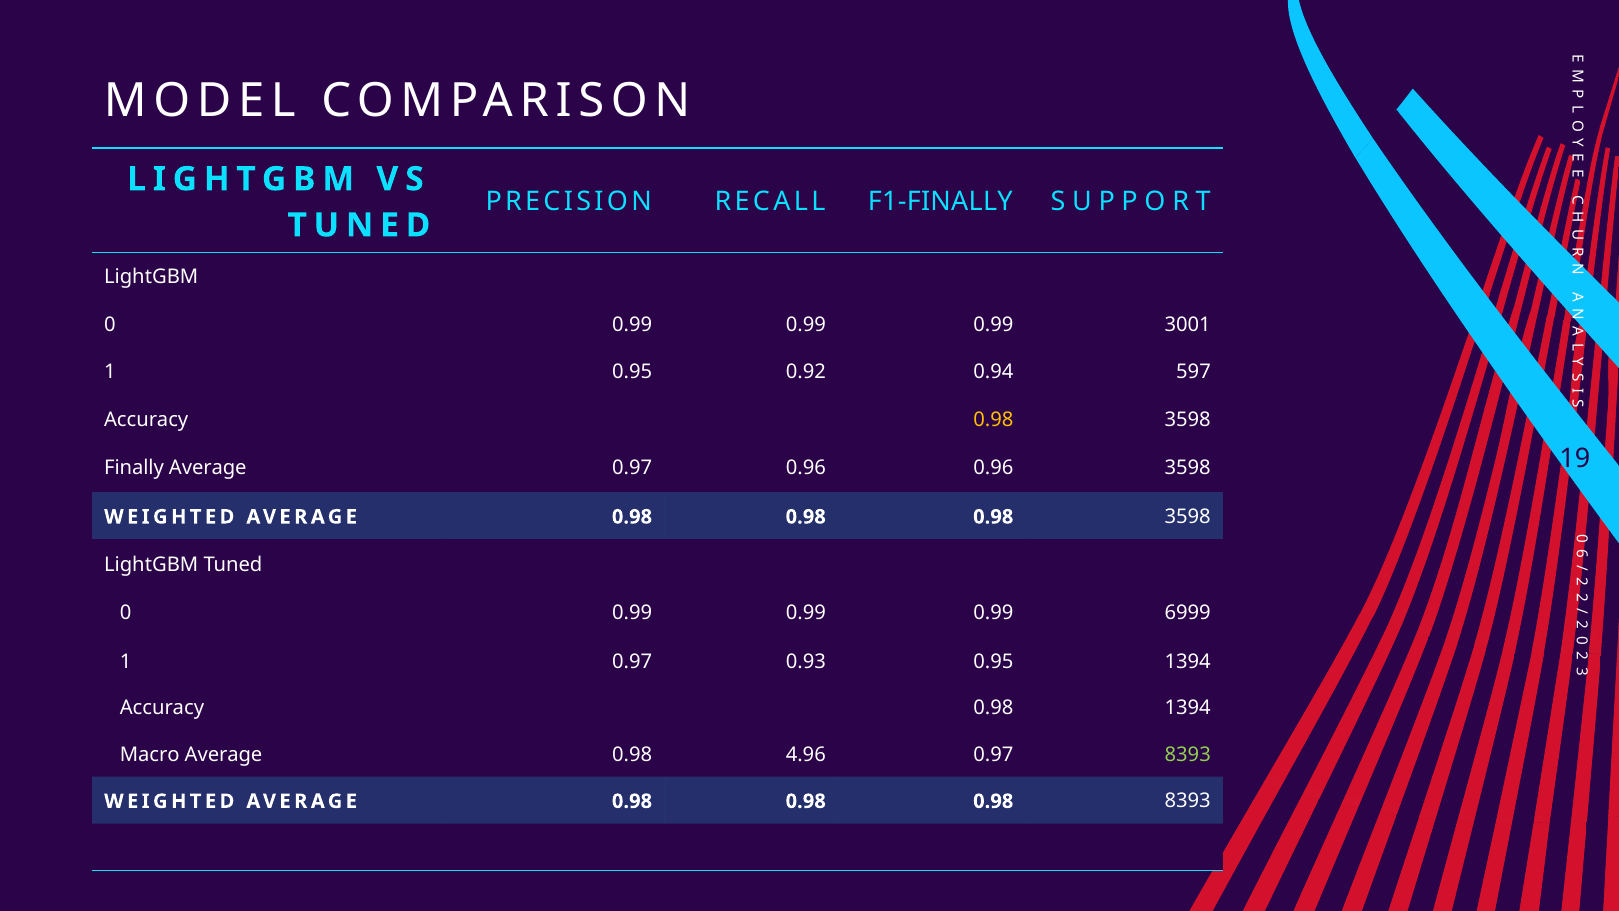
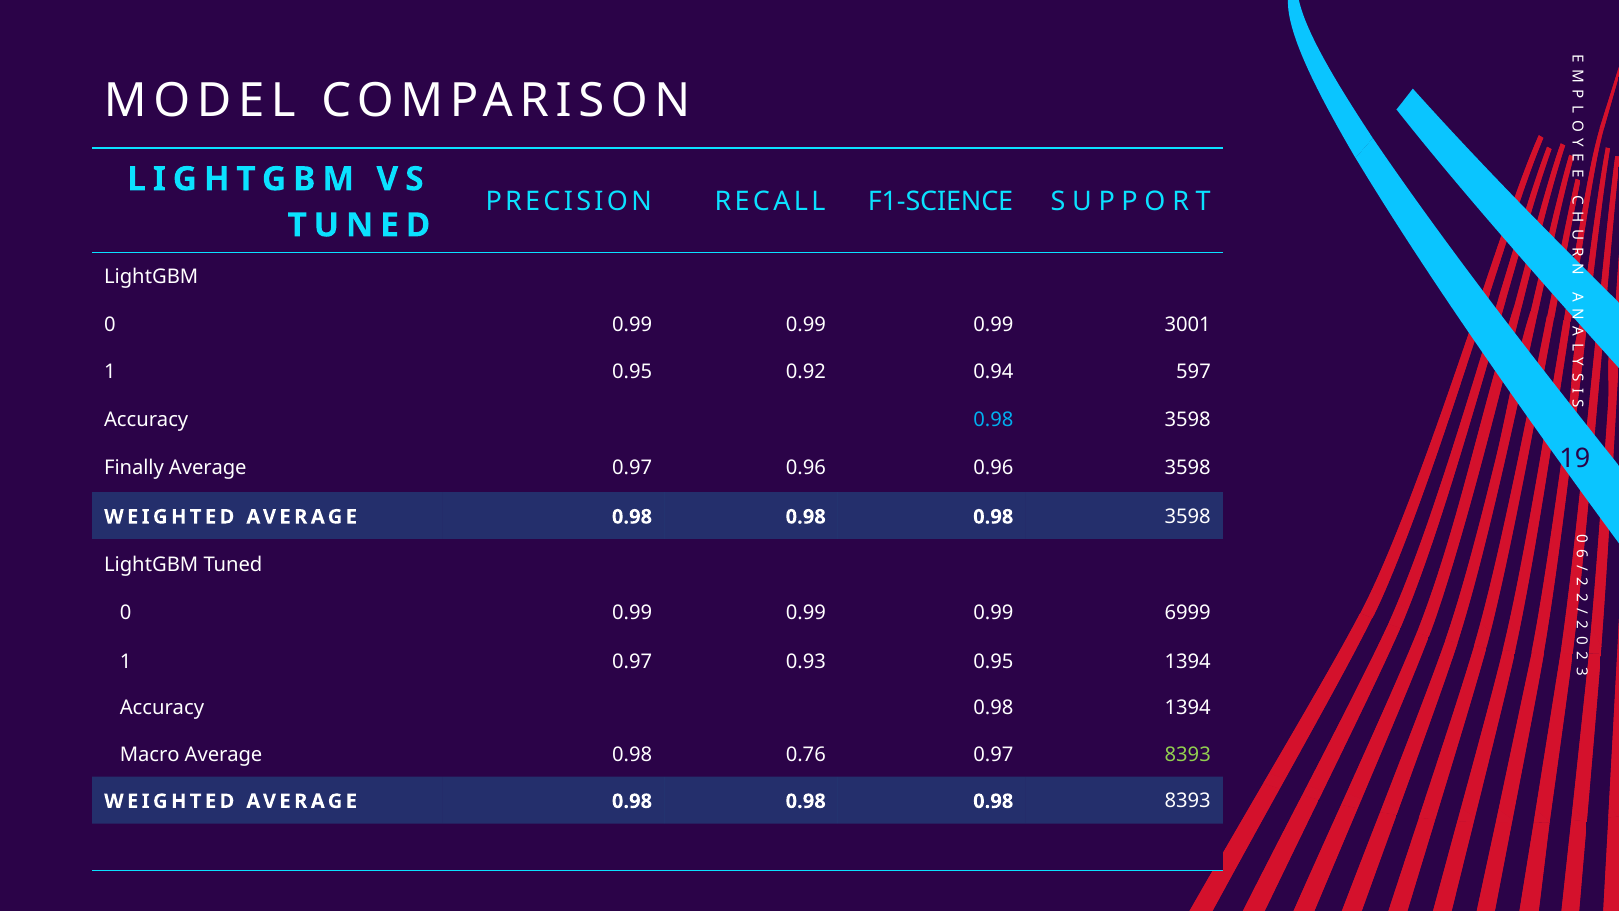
F1-FINALLY: F1-FINALLY -> F1-SCIENCE
0.98 at (993, 419) colour: yellow -> light blue
4.96: 4.96 -> 0.76
